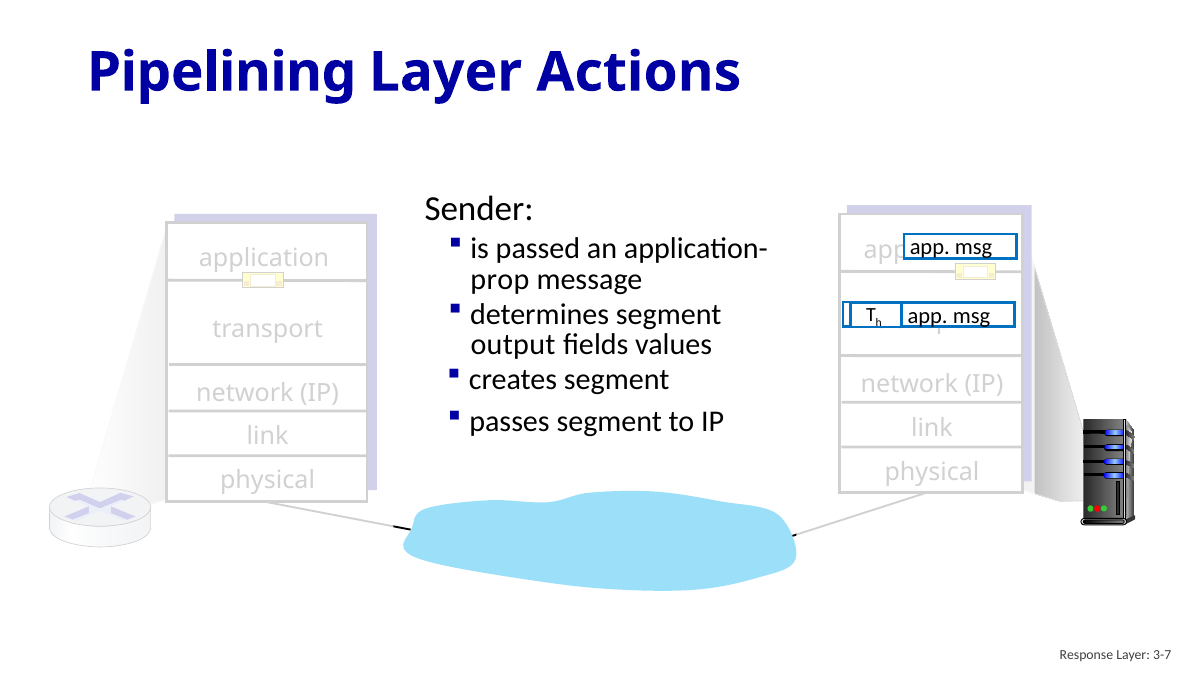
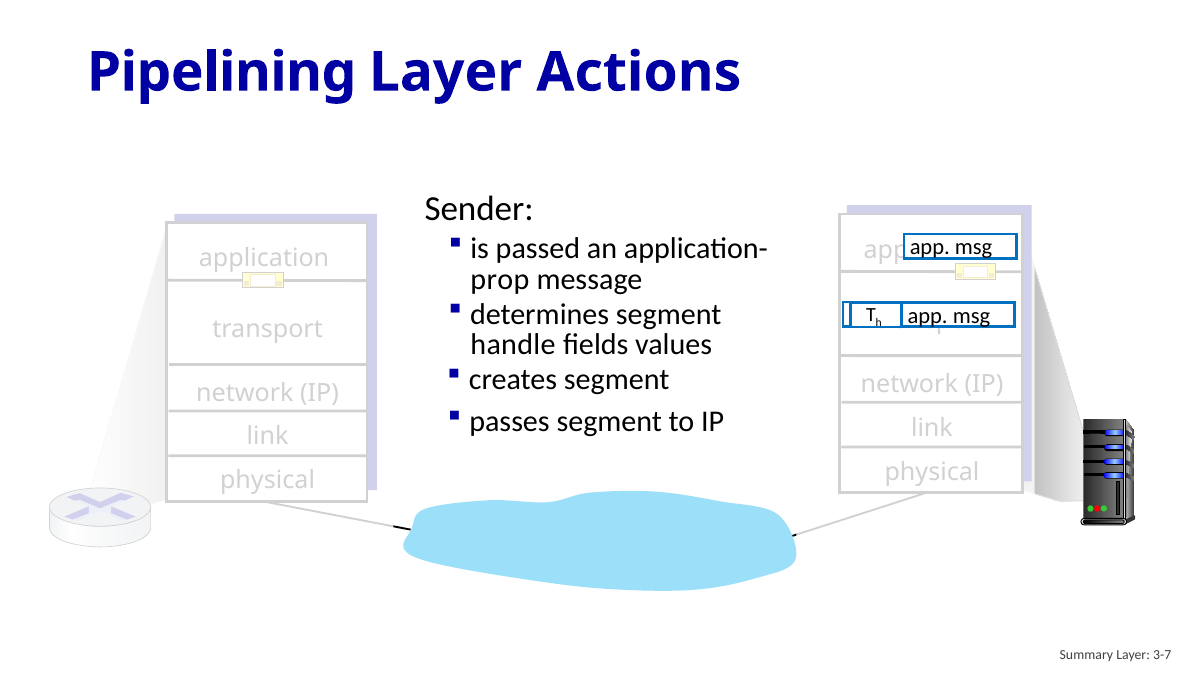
output: output -> handle
Response: Response -> Summary
